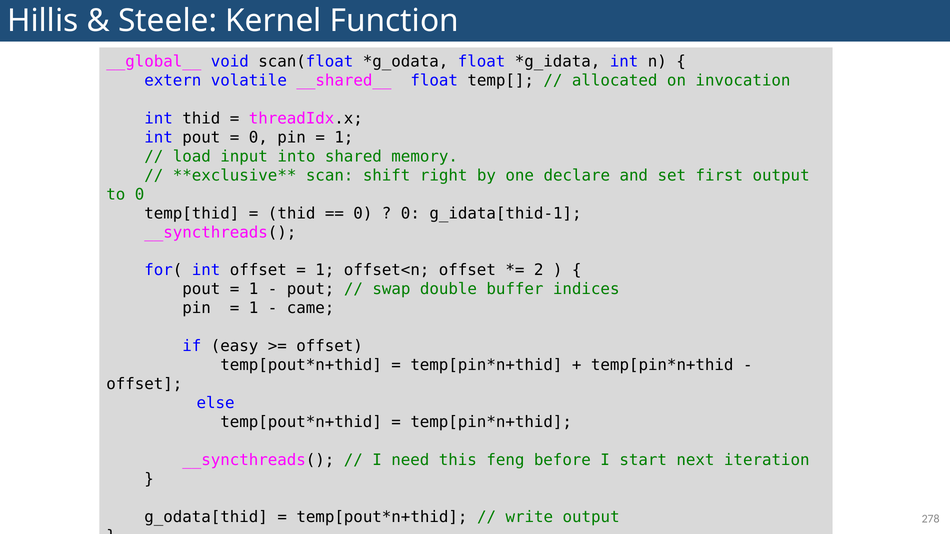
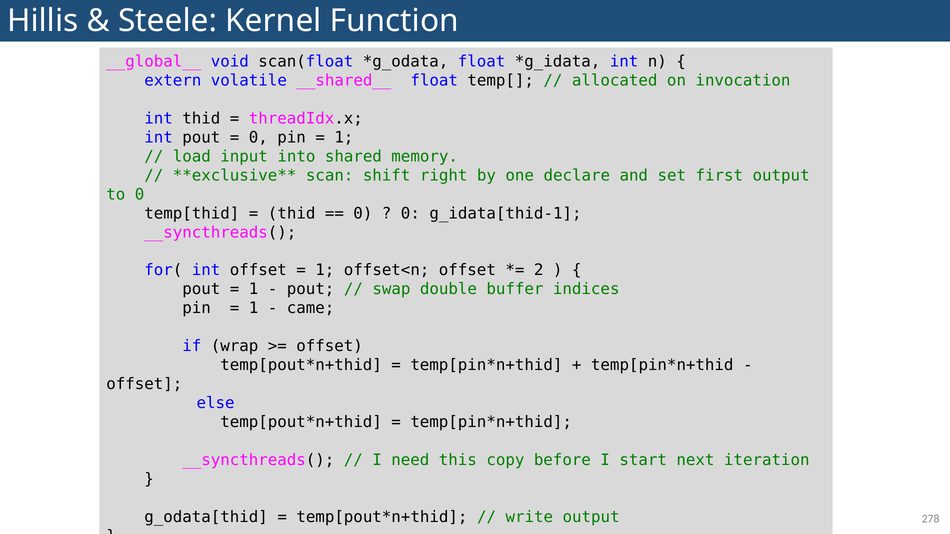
easy: easy -> wrap
feng: feng -> copy
